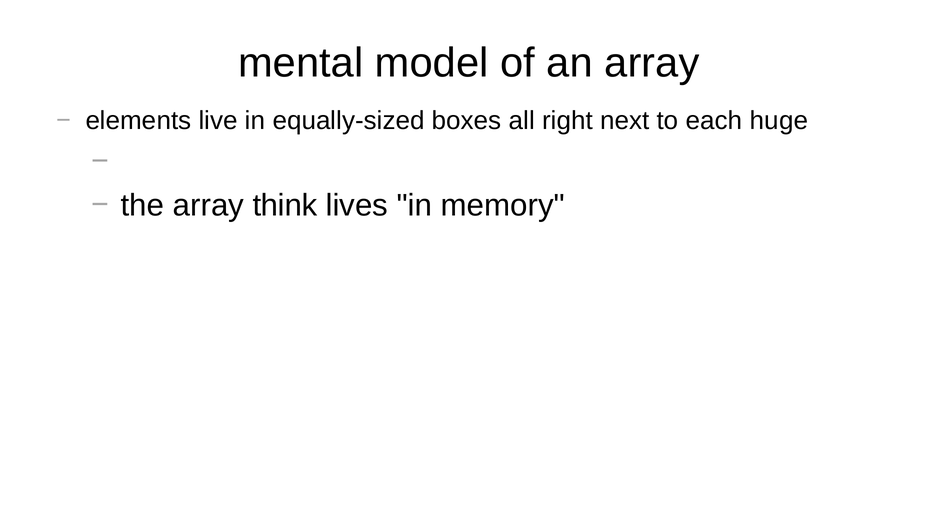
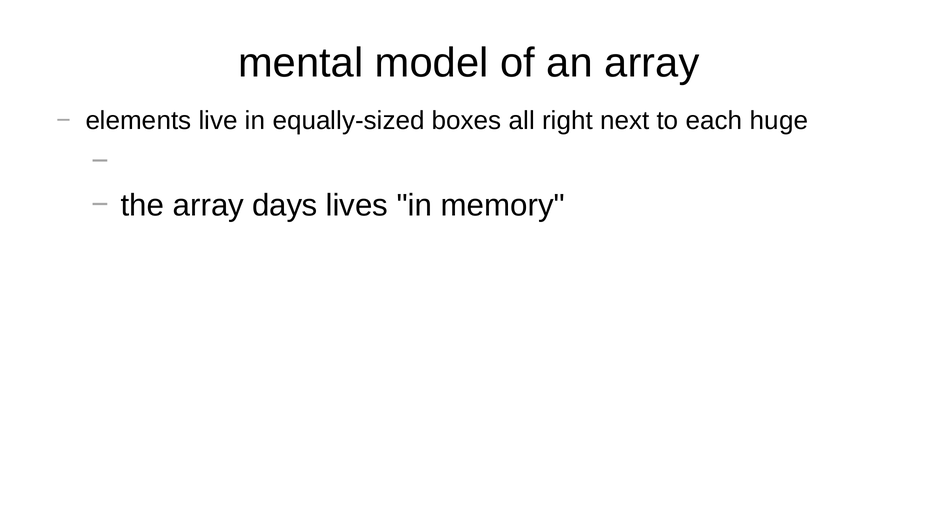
think: think -> days
